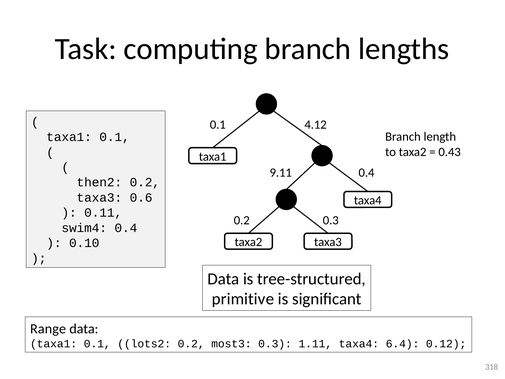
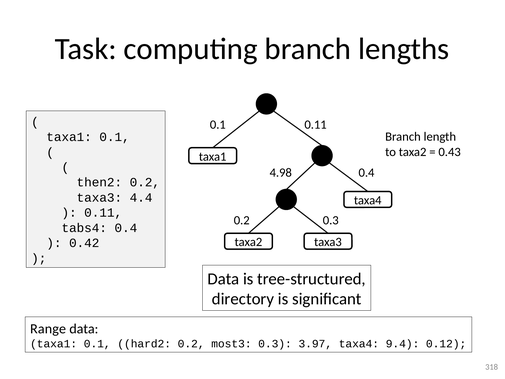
0.1 4.12: 4.12 -> 0.11
9.11: 9.11 -> 4.98
0.6: 0.6 -> 4.4
swim4: swim4 -> tabs4
0.10: 0.10 -> 0.42
primitive: primitive -> directory
lots2: lots2 -> hard2
1.11: 1.11 -> 3.97
6.4: 6.4 -> 9.4
